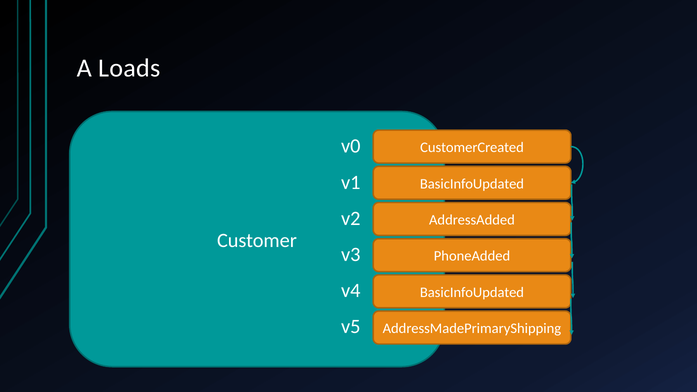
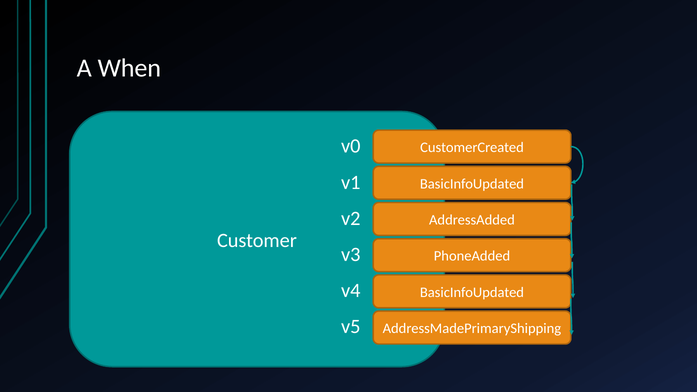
Loads: Loads -> When
